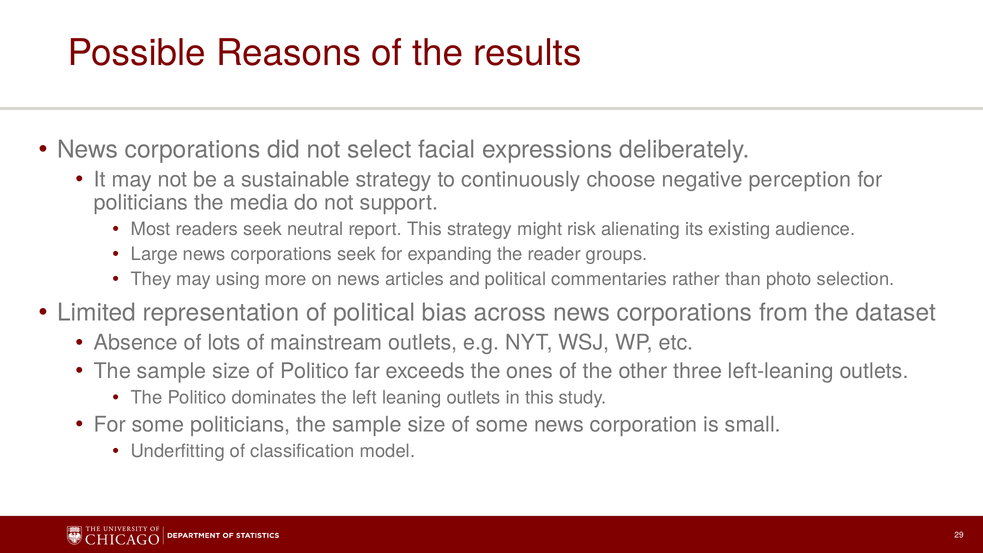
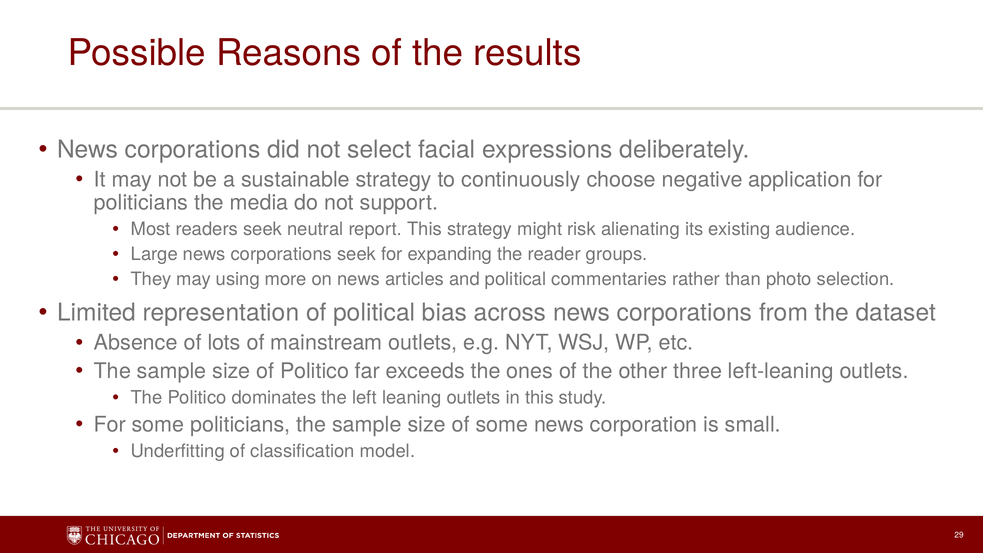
perception: perception -> application
